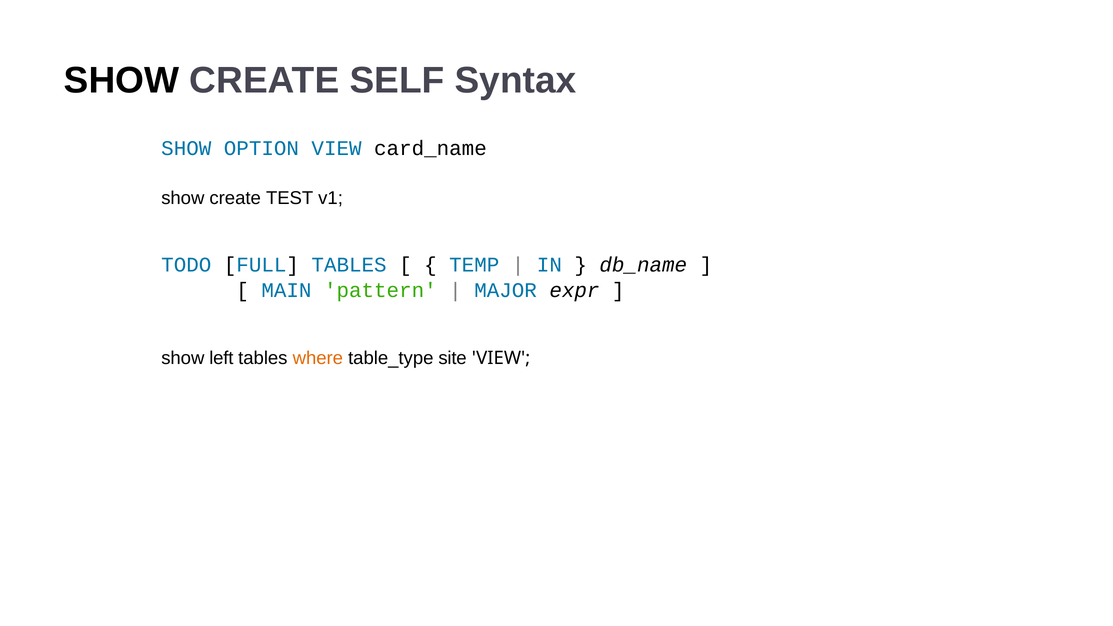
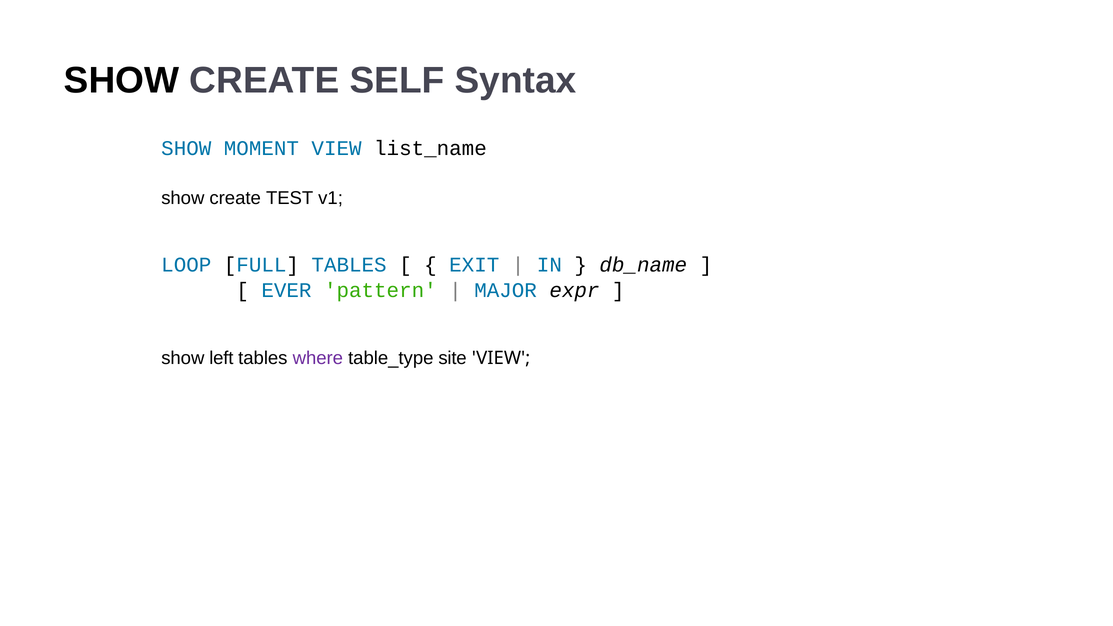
OPTION: OPTION -> MOMENT
card_name: card_name -> list_name
TODO: TODO -> LOOP
TEMP: TEMP -> EXIT
MAIN: MAIN -> EVER
where colour: orange -> purple
